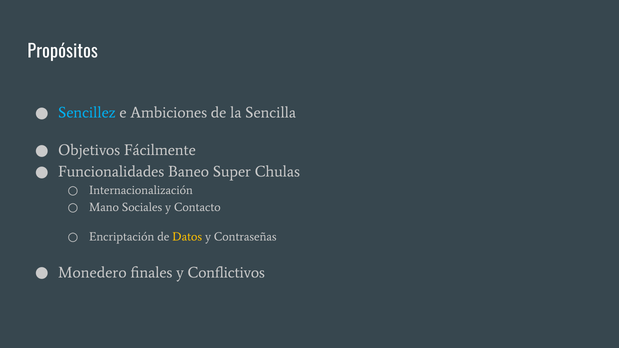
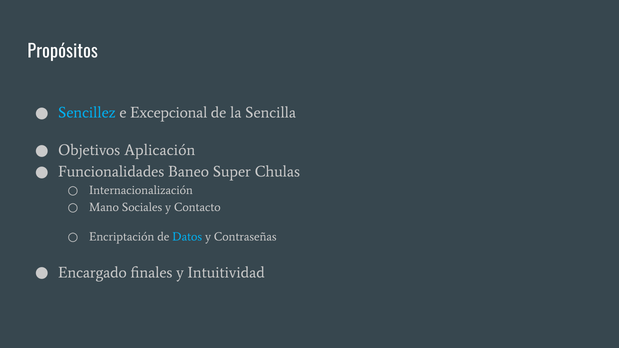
Ambiciones: Ambiciones -> Excepcional
Fácilmente: Fácilmente -> Aplicación
Datos colour: yellow -> light blue
Monedero: Monedero -> Encargado
Conflictivos: Conflictivos -> Intuitividad
